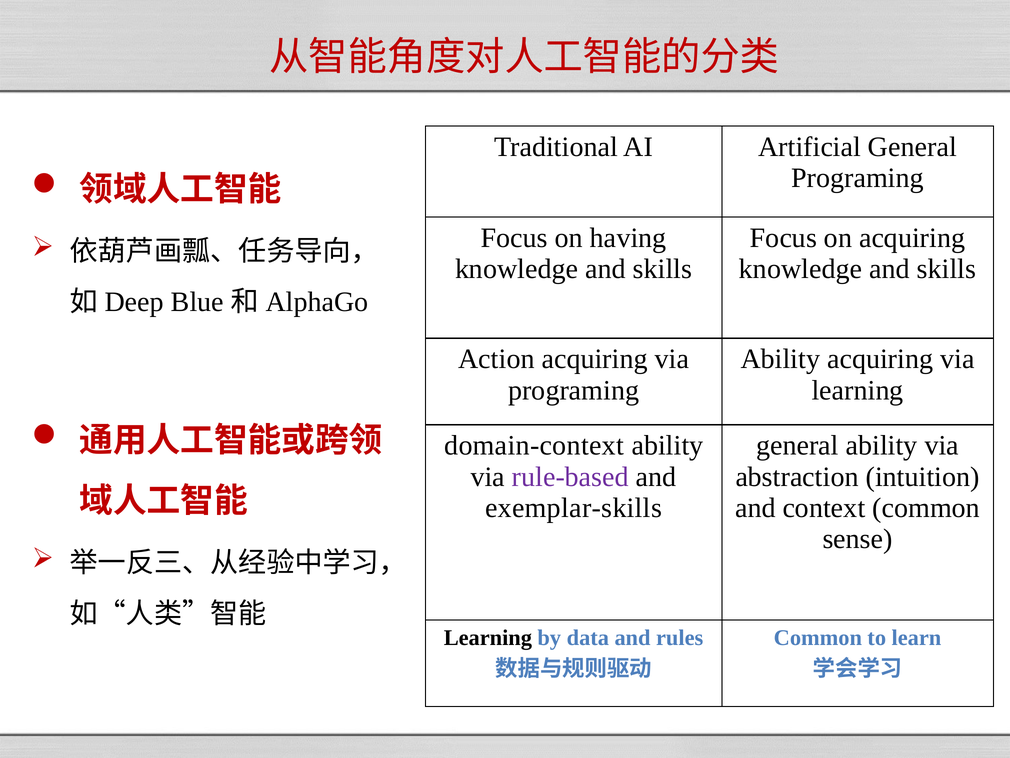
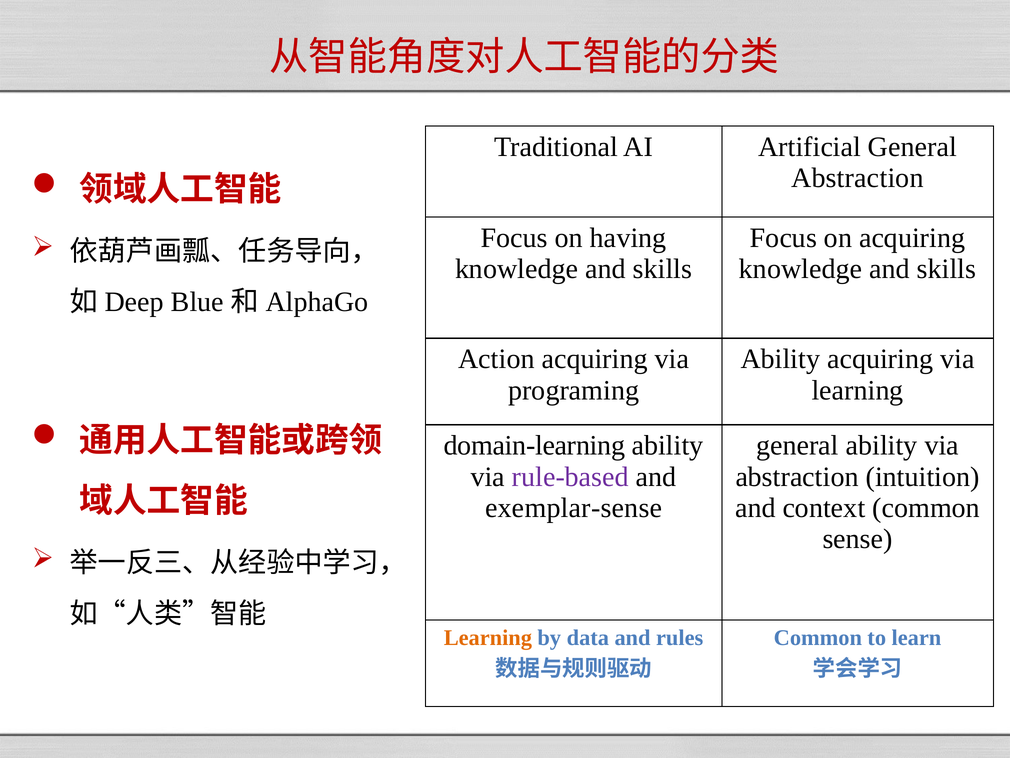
Programing at (858, 178): Programing -> Abstraction
domain-context: domain-context -> domain-learning
exemplar-skills: exemplar-skills -> exemplar-sense
Learning at (488, 637) colour: black -> orange
